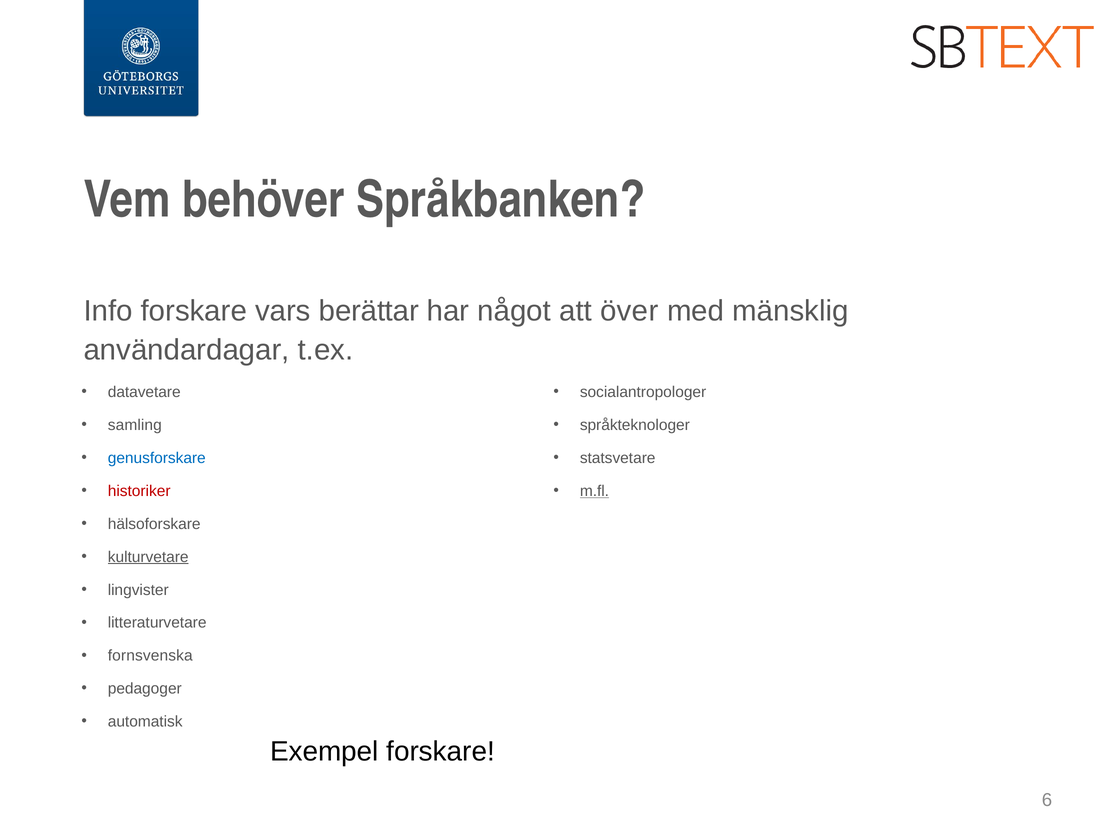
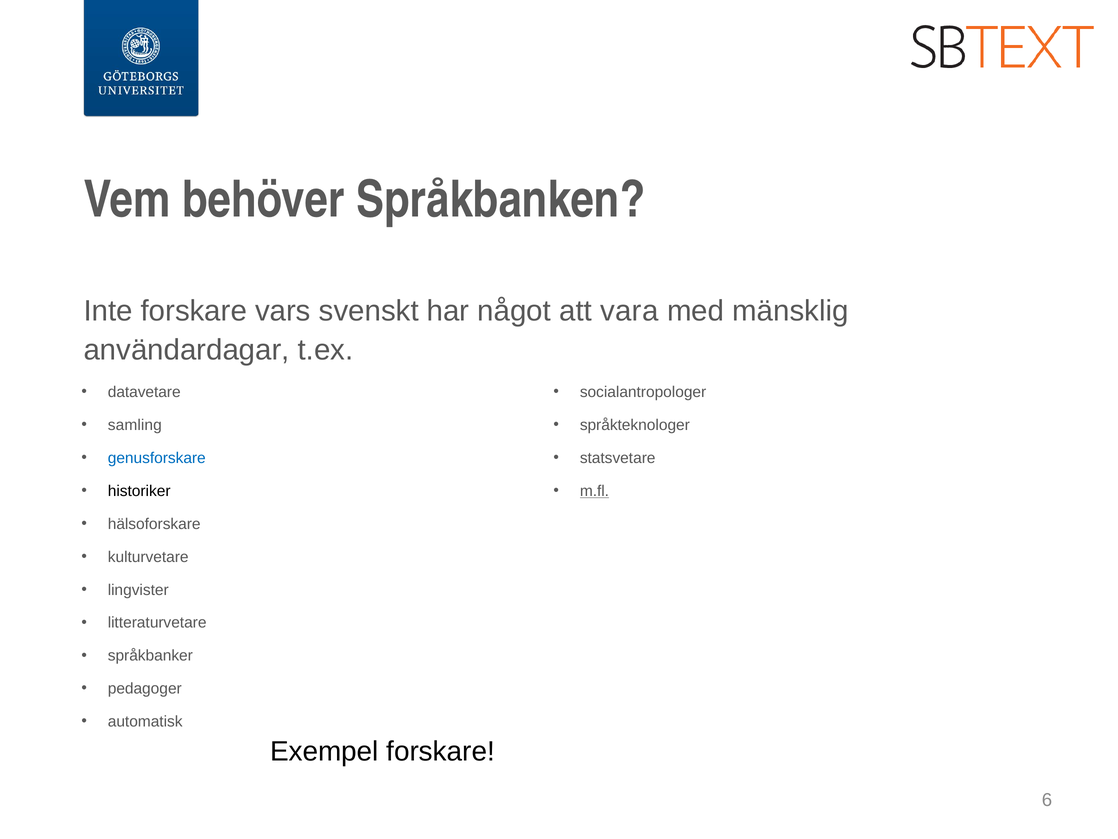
Info: Info -> Inte
berättar: berättar -> svenskt
över: över -> vara
historiker colour: red -> black
kulturvetare underline: present -> none
fornsvenska: fornsvenska -> språkbanker
